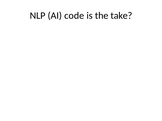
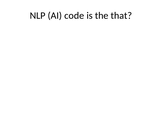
take: take -> that
